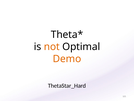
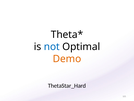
not colour: orange -> blue
